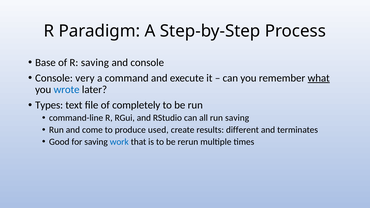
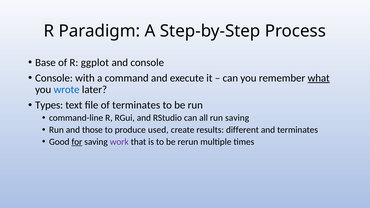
R saving: saving -> ggplot
very: very -> with
of completely: completely -> terminates
come: come -> those
for underline: none -> present
work colour: blue -> purple
